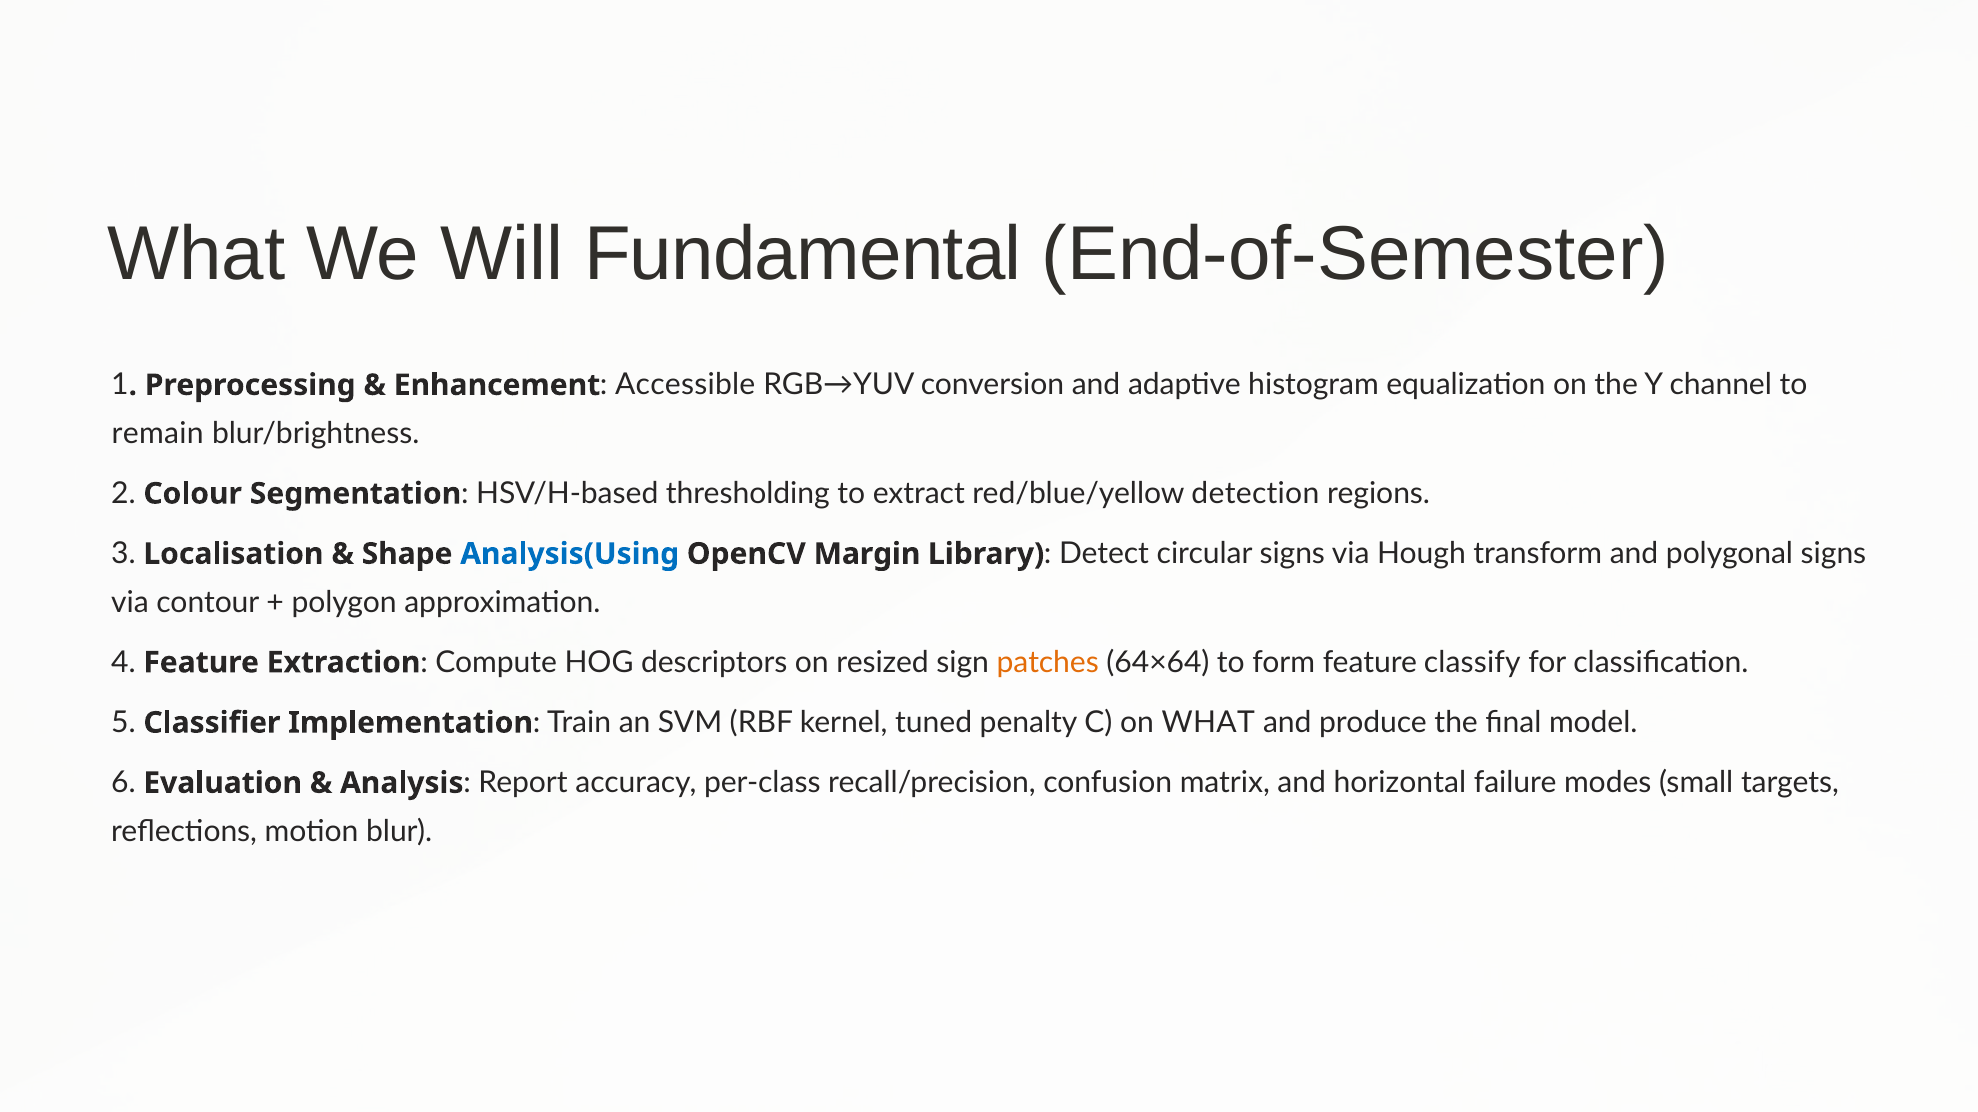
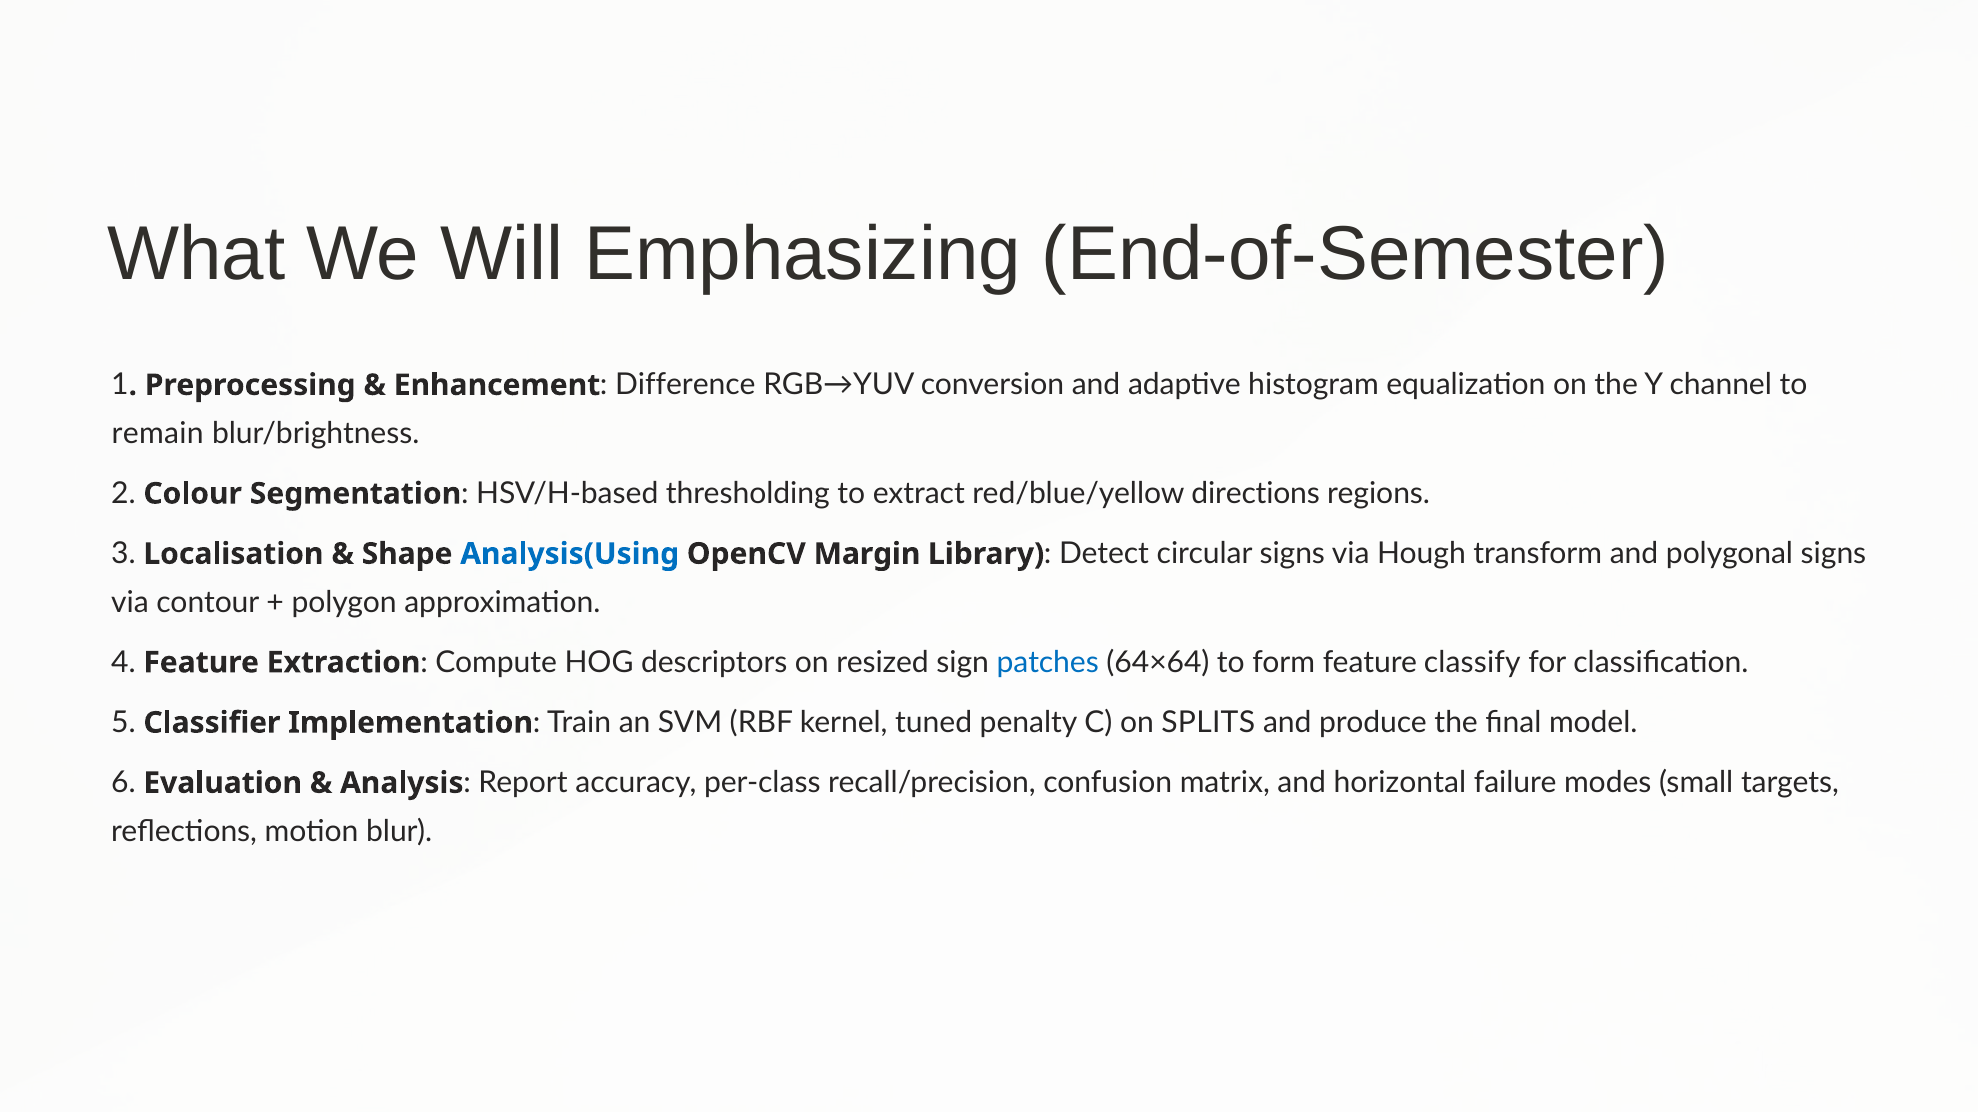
Fundamental: Fundamental -> Emphasizing
Accessible: Accessible -> Difference
detection: detection -> directions
patches colour: orange -> blue
on WHAT: WHAT -> SPLITS
